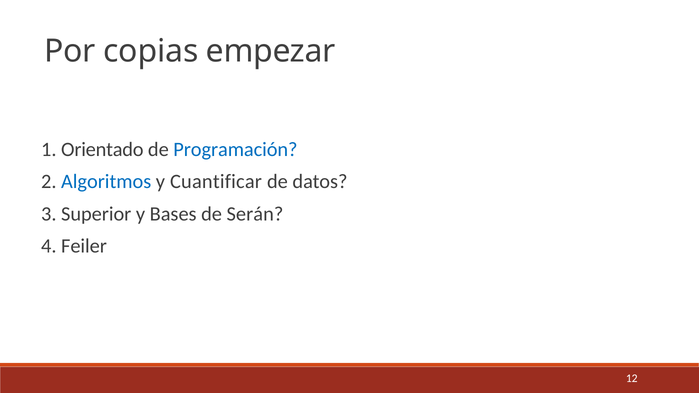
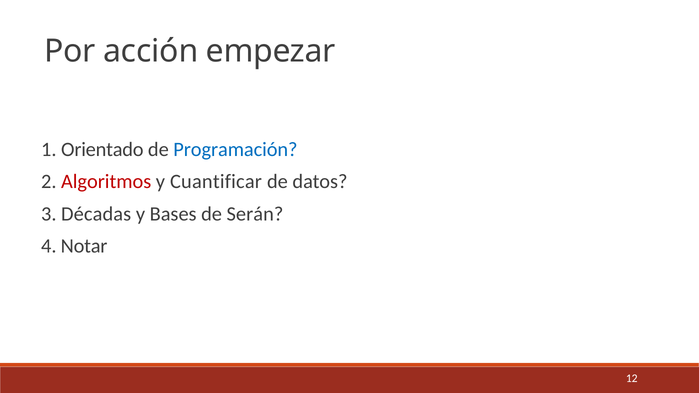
copias: copias -> acción
Algoritmos colour: blue -> red
Superior: Superior -> Décadas
Feiler: Feiler -> Notar
